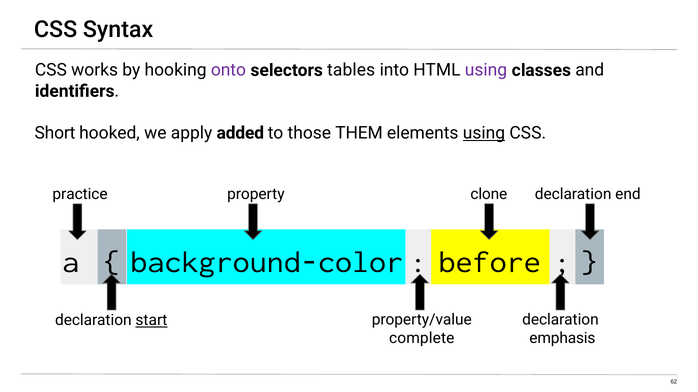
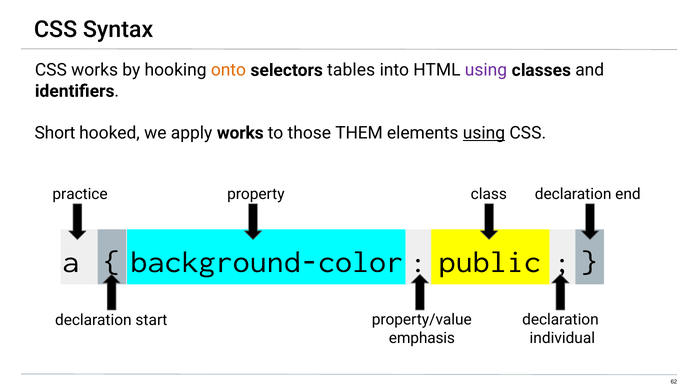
onto colour: purple -> orange
apply added: added -> works
clone: clone -> class
before: before -> public
start underline: present -> none
complete: complete -> emphasis
emphasis: emphasis -> individual
